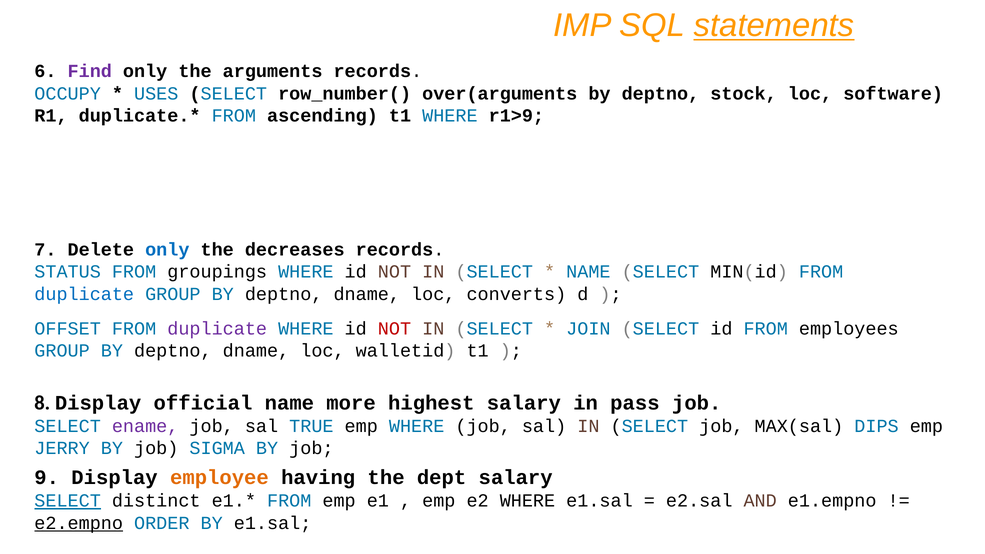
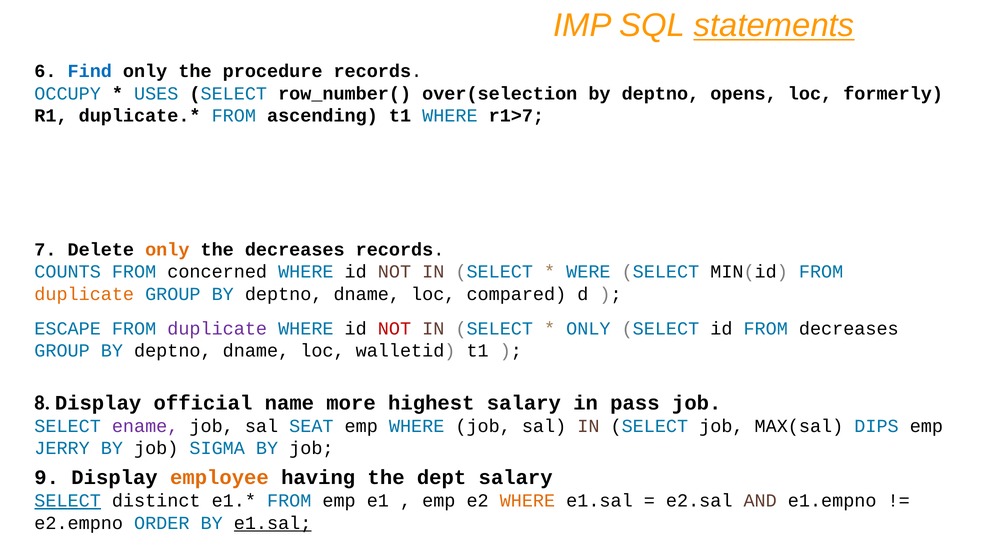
Find colour: purple -> blue
arguments: arguments -> procedure
over(arguments: over(arguments -> over(selection
stock: stock -> opens
software: software -> formerly
r1>9: r1>9 -> r1>7
only at (167, 250) colour: blue -> orange
STATUS: STATUS -> COUNTS
groupings: groupings -> concerned
NAME at (588, 272): NAME -> WERE
duplicate at (84, 294) colour: blue -> orange
converts: converts -> compared
OFFSET: OFFSET -> ESCAPE
JOIN at (588, 329): JOIN -> ONLY
FROM employees: employees -> decreases
TRUE: TRUE -> SEAT
WHERE at (527, 501) colour: black -> orange
e2.empno underline: present -> none
e1.sal at (273, 523) underline: none -> present
